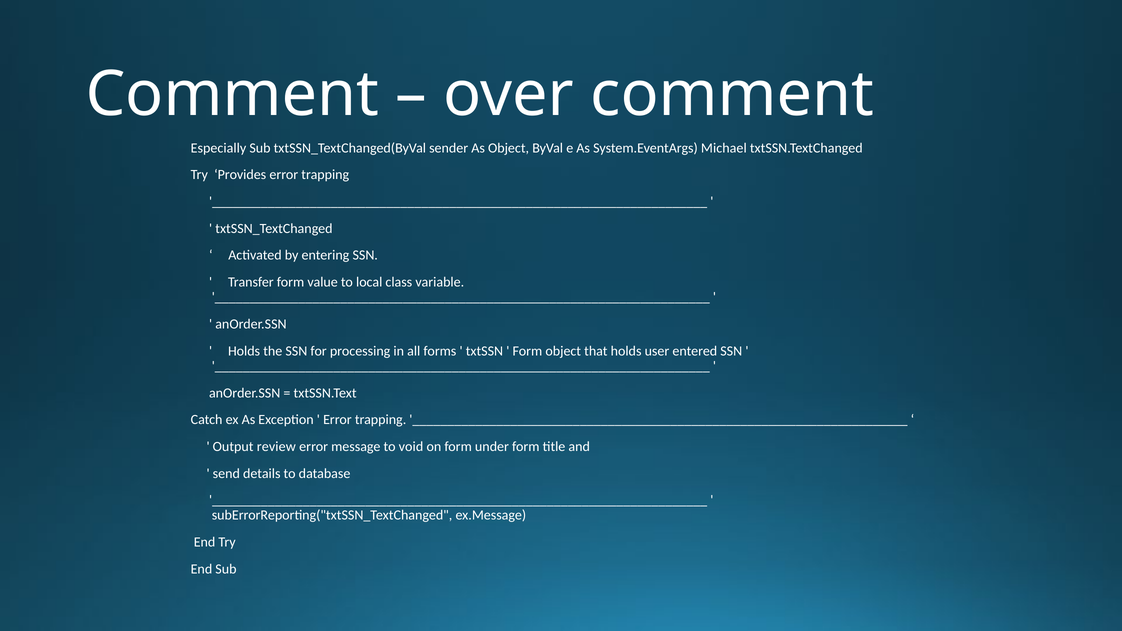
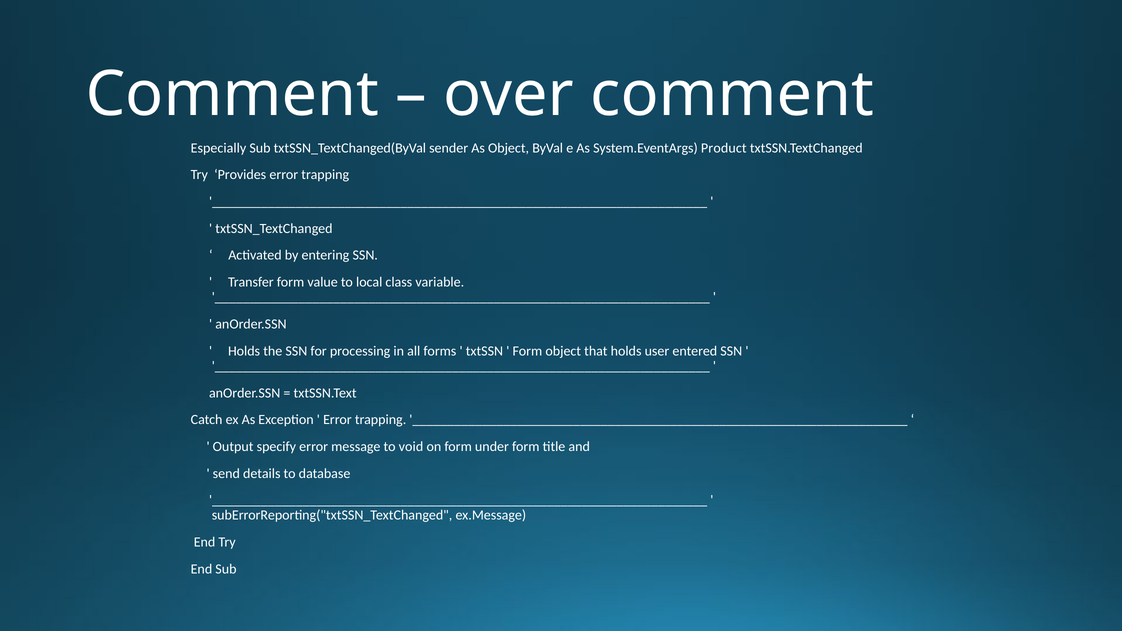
Michael: Michael -> Product
review: review -> specify
